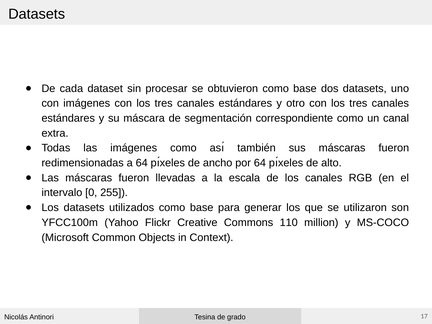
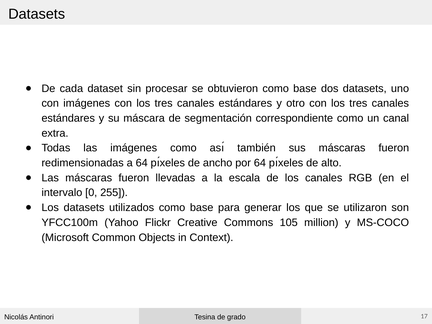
110: 110 -> 105
